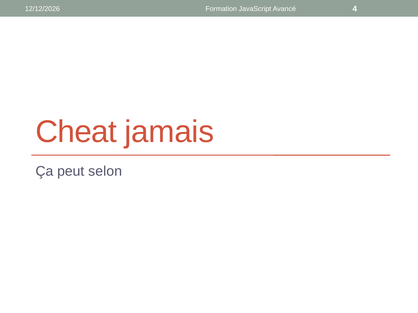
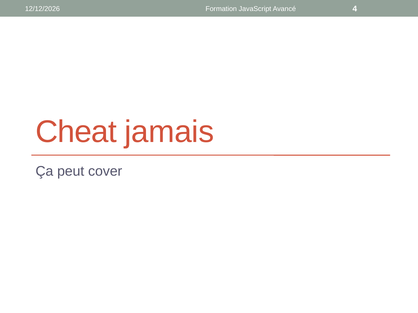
selon: selon -> cover
